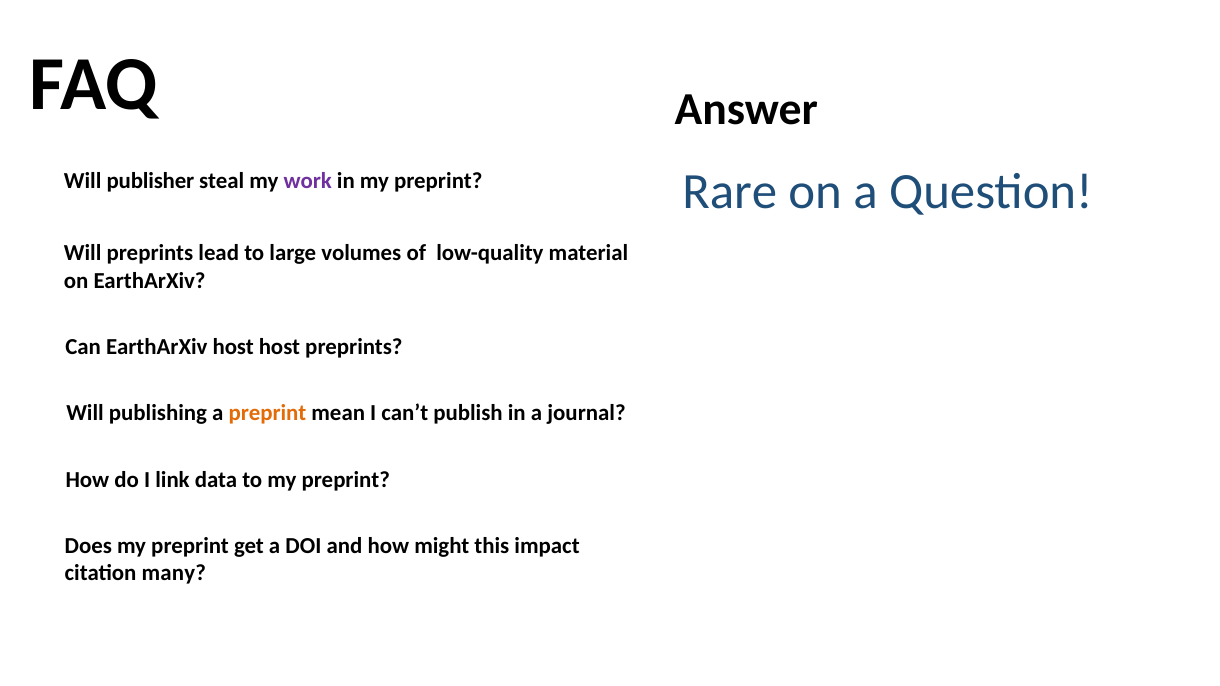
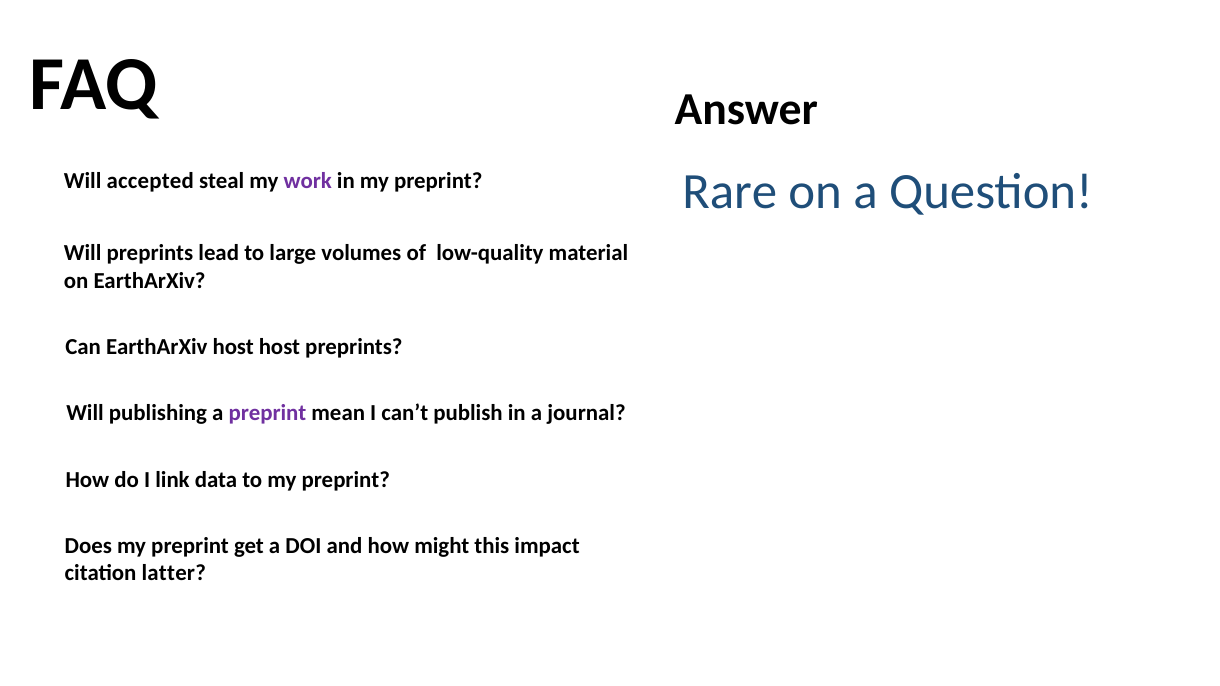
publisher: publisher -> accepted
preprint at (267, 413) colour: orange -> purple
many: many -> latter
